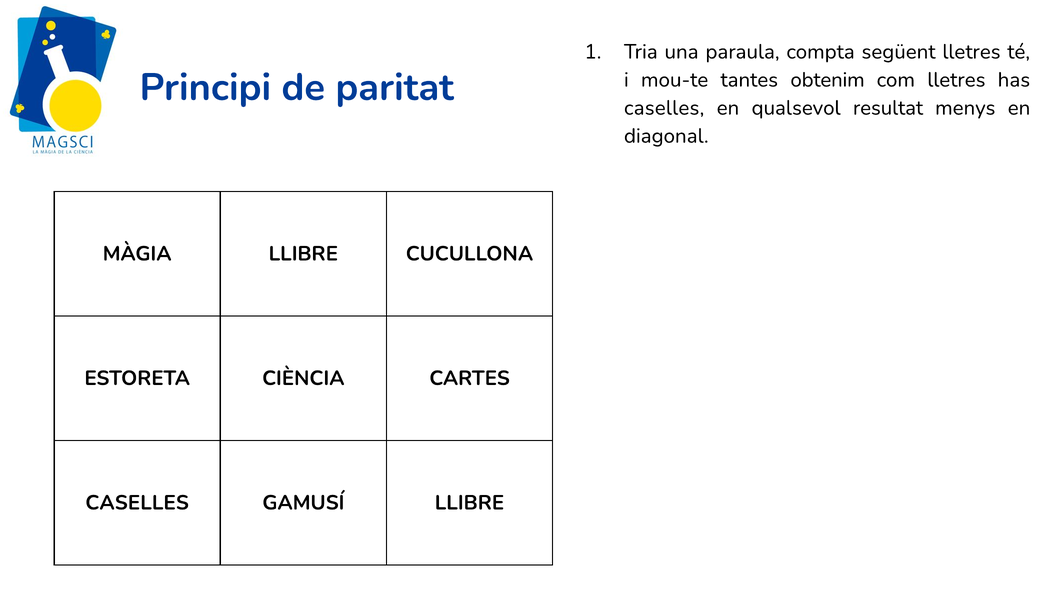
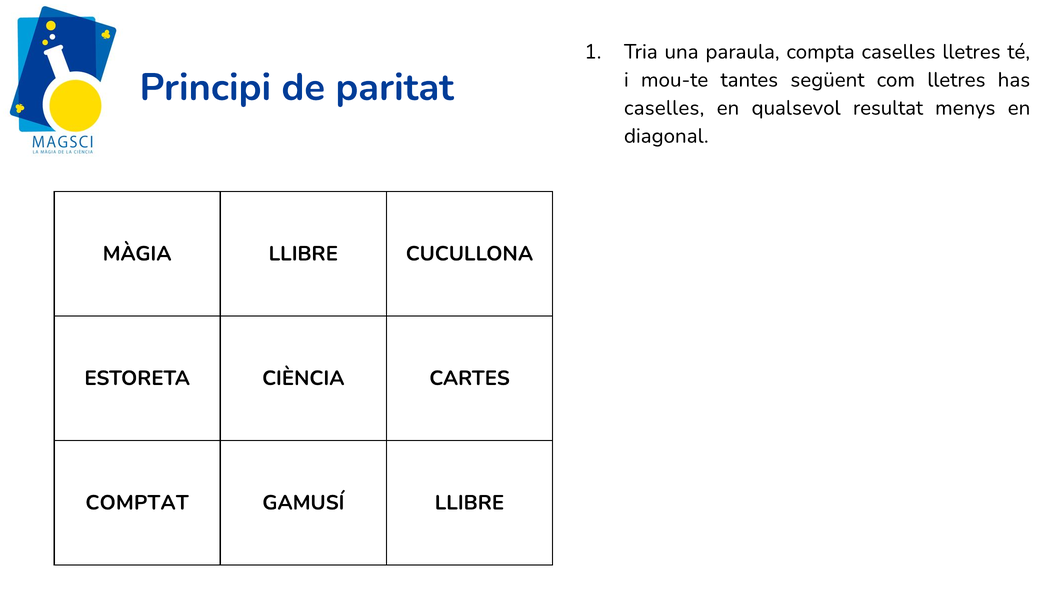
compta següent: següent -> caselles
obtenim: obtenim -> següent
CASELLES at (137, 503): CASELLES -> COMPTAT
